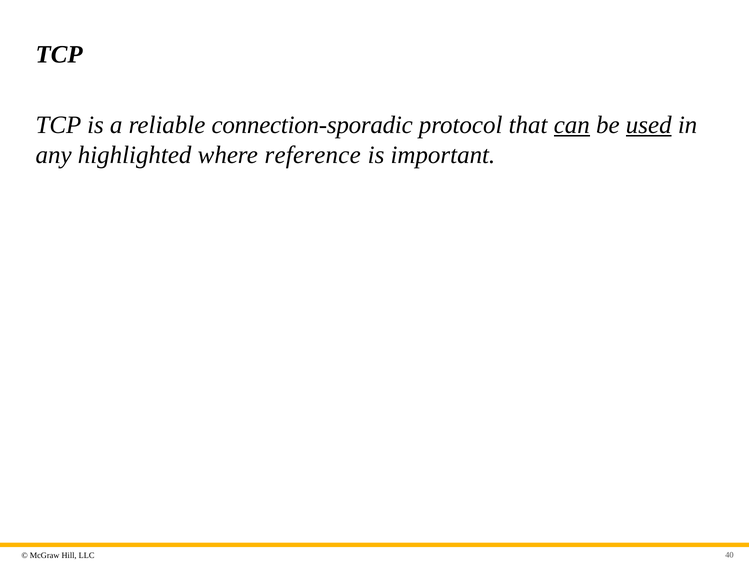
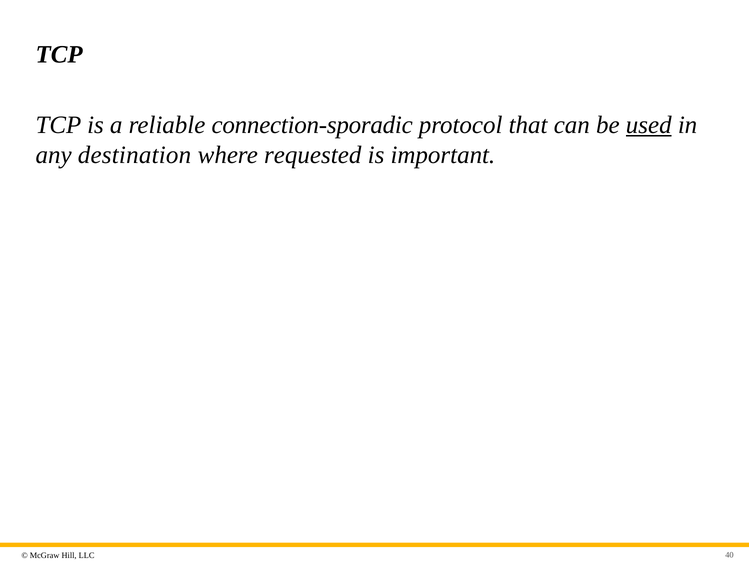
can underline: present -> none
highlighted: highlighted -> destination
reference: reference -> requested
